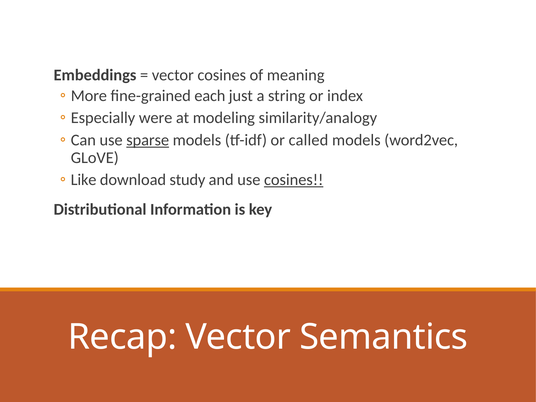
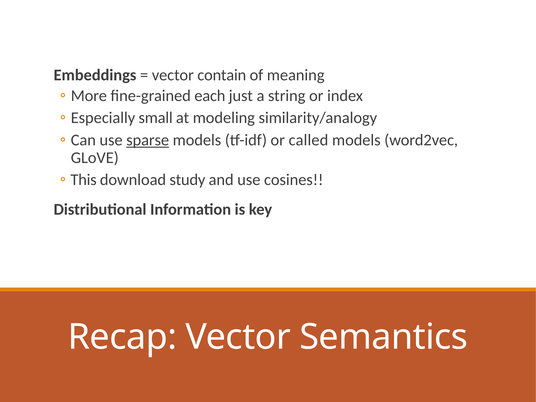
vector cosines: cosines -> contain
were: were -> small
Like: Like -> This
cosines at (294, 180) underline: present -> none
